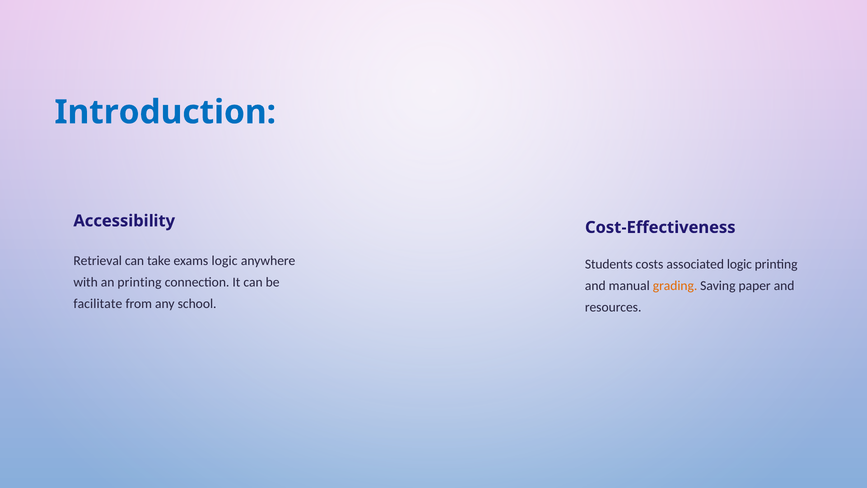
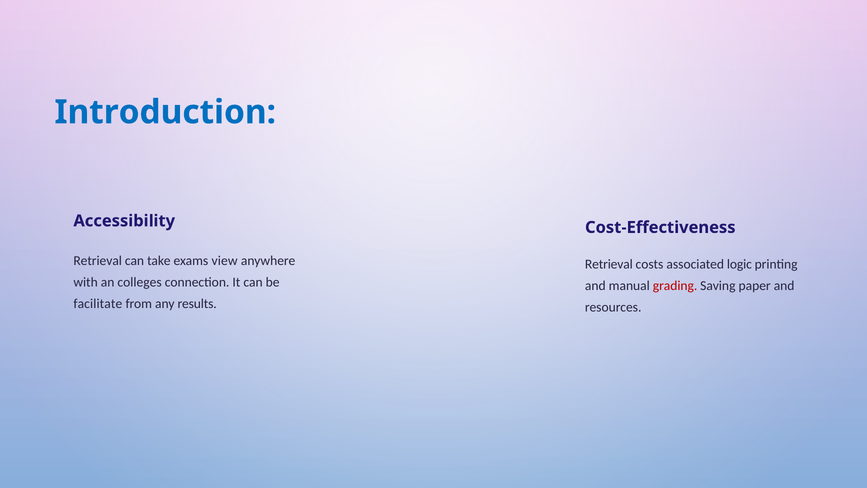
exams logic: logic -> view
Students at (609, 264): Students -> Retrieval
an printing: printing -> colleges
grading colour: orange -> red
school: school -> results
